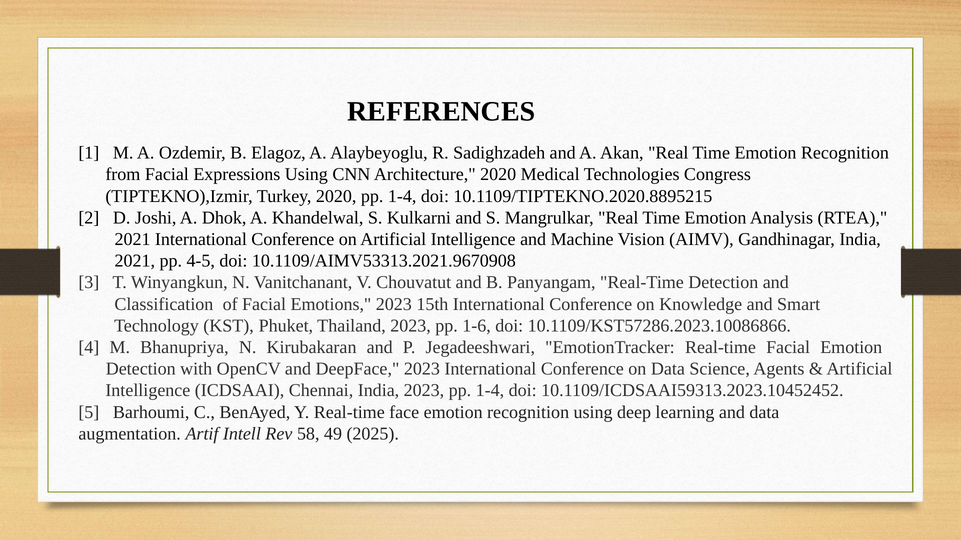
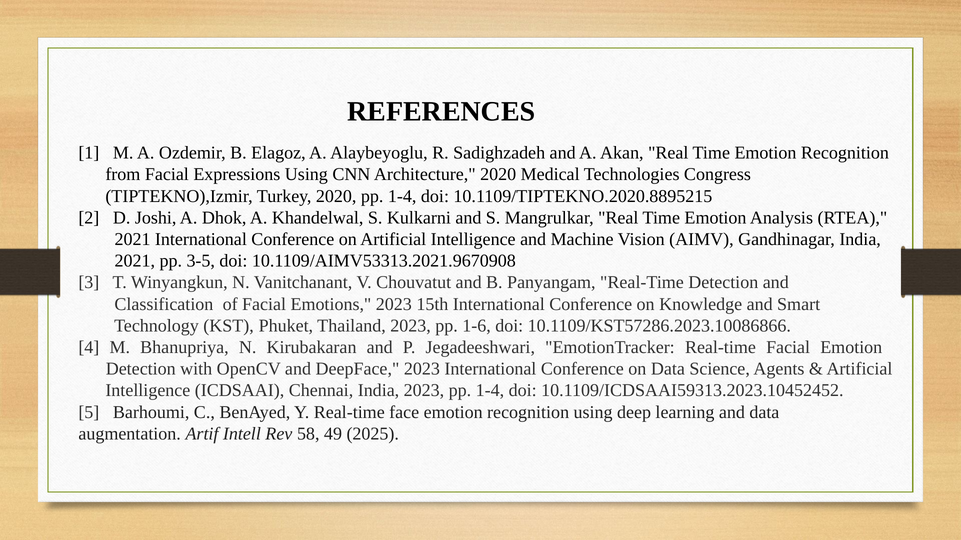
4-5: 4-5 -> 3-5
